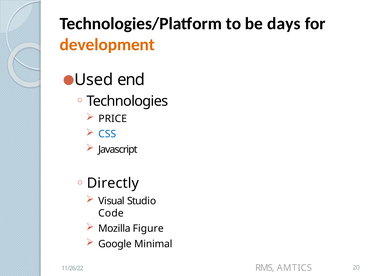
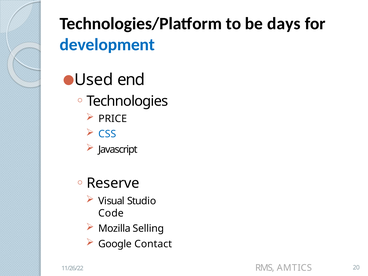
development colour: orange -> blue
Directly: Directly -> Reserve
Figure: Figure -> Selling
Minimal: Minimal -> Contact
